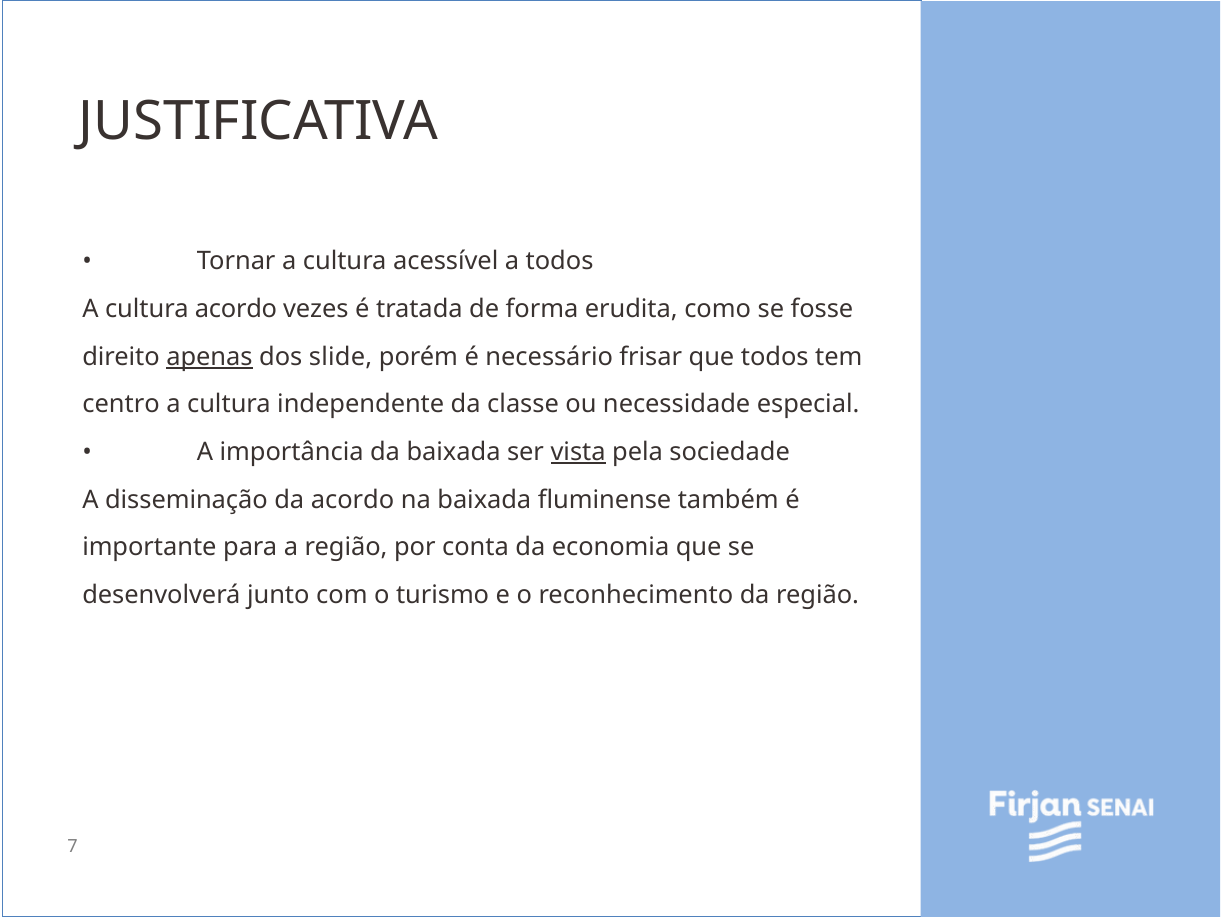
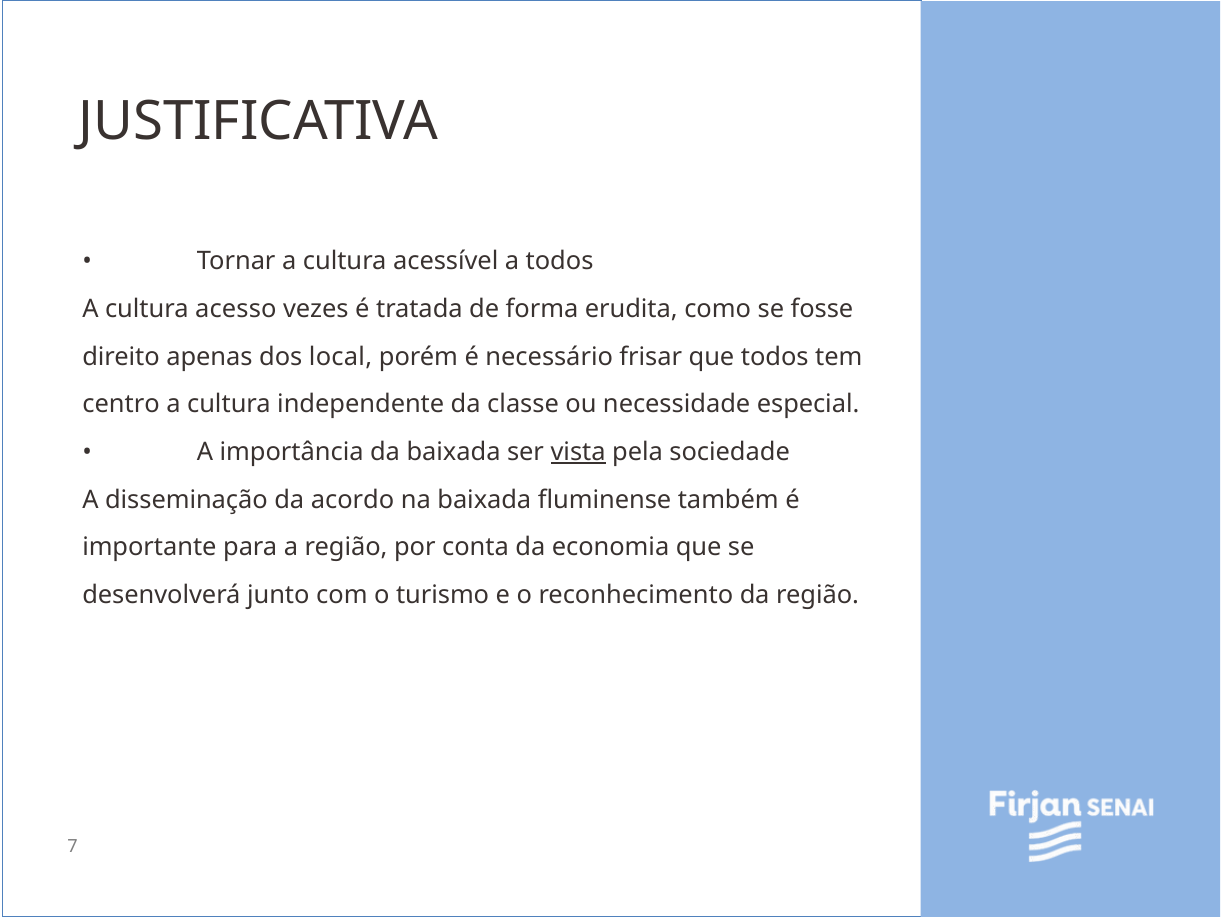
cultura acordo: acordo -> acesso
apenas underline: present -> none
dos slide: slide -> local
